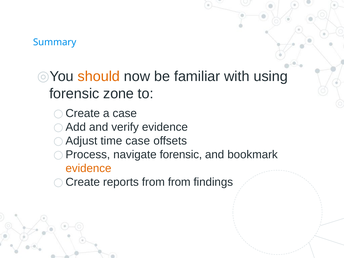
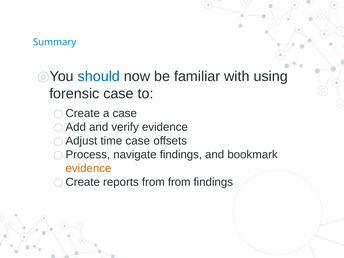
should colour: orange -> blue
forensic zone: zone -> case
navigate forensic: forensic -> findings
